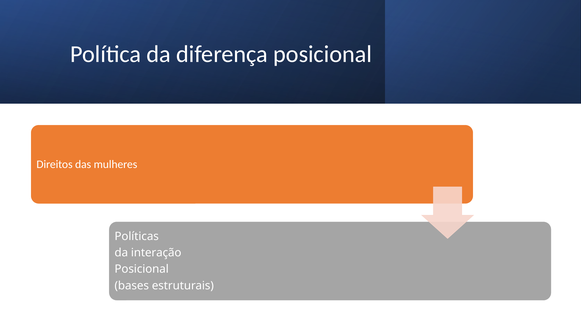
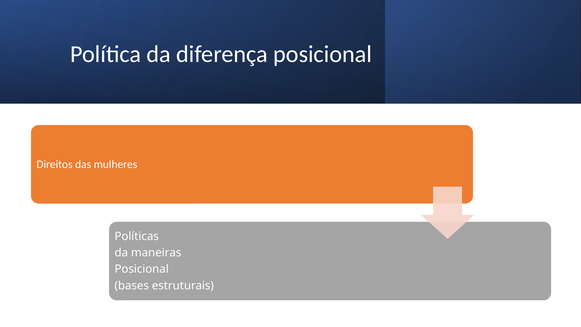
interação: interação -> maneiras
